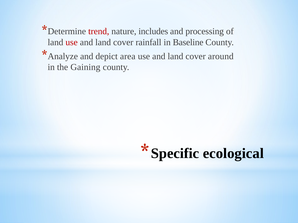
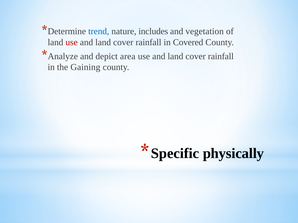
trend colour: red -> blue
processing: processing -> vegetation
Baseline: Baseline -> Covered
around at (221, 56): around -> rainfall
ecological: ecological -> physically
